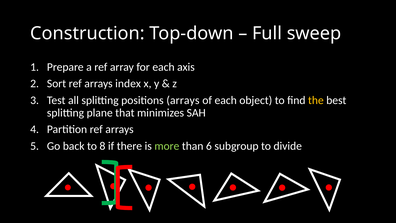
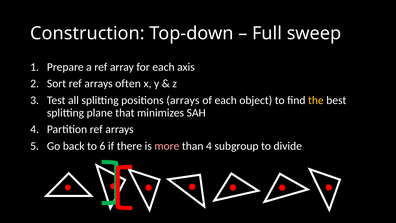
index: index -> often
8: 8 -> 6
more colour: light green -> pink
than 6: 6 -> 4
